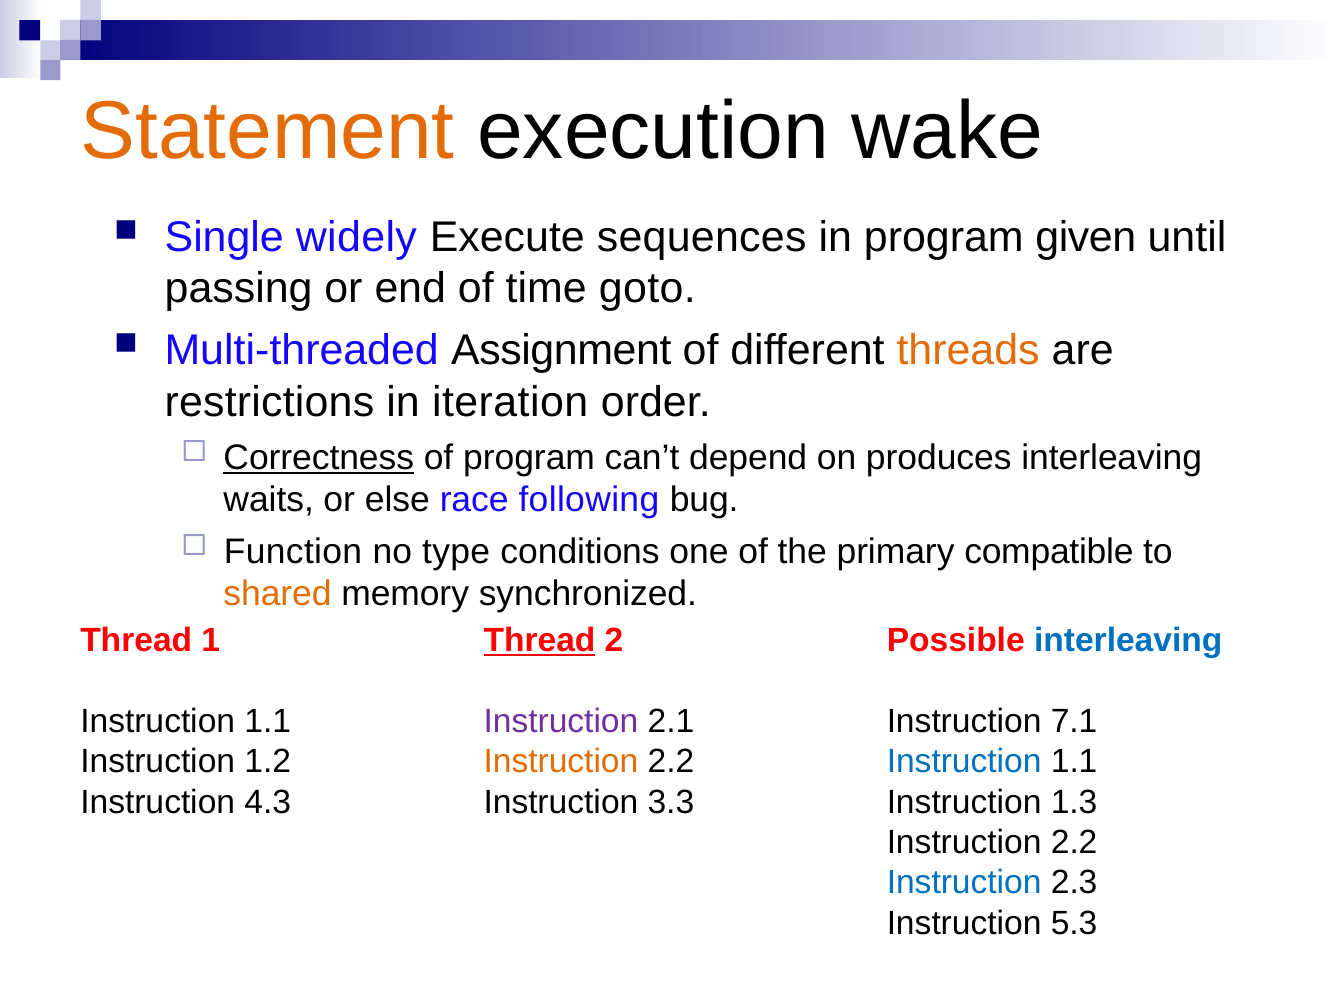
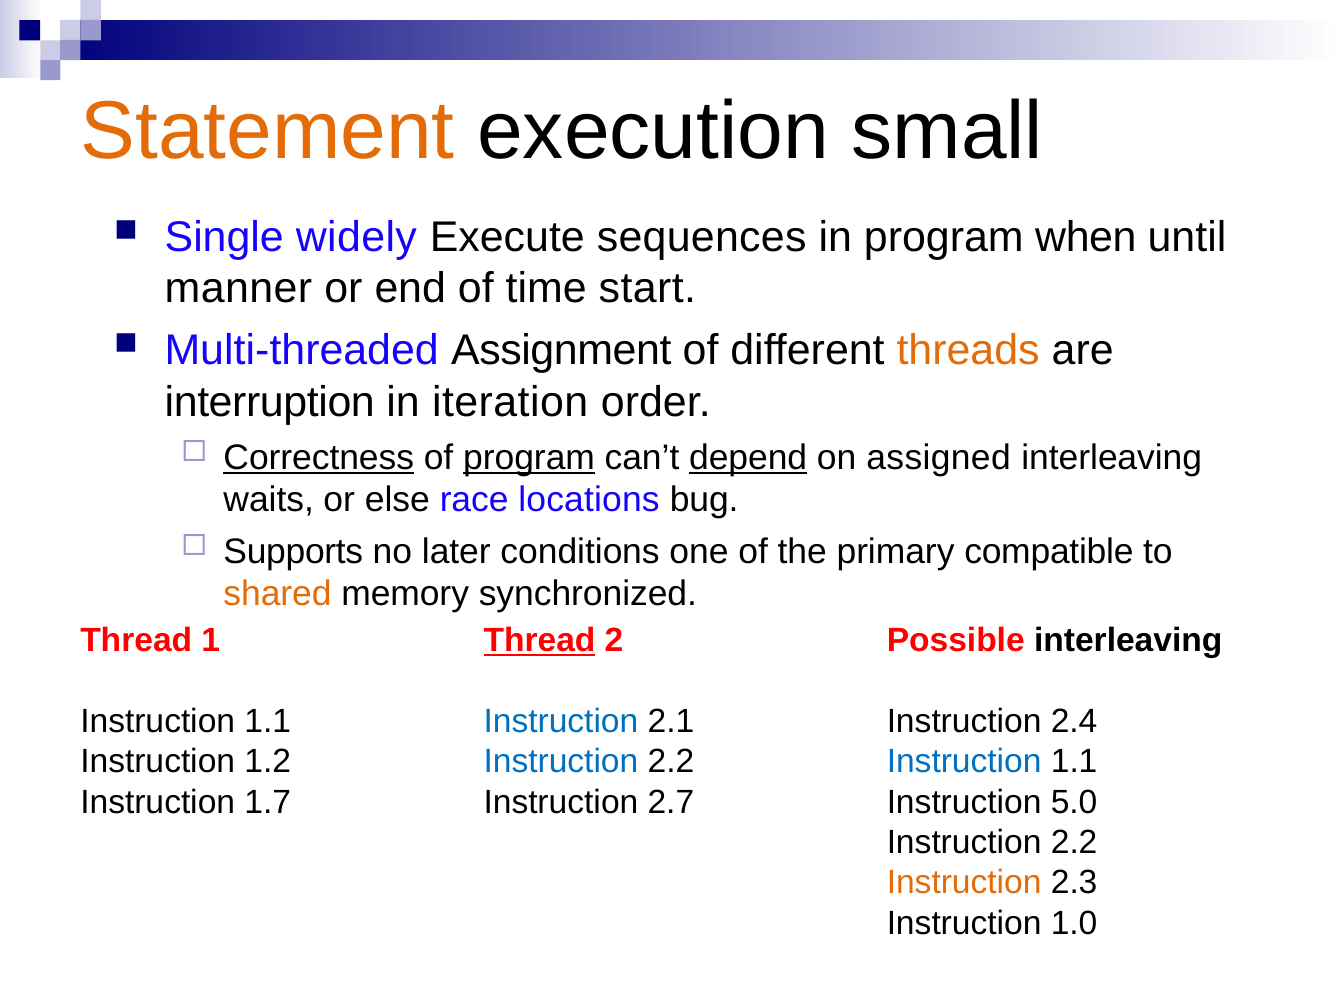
wake: wake -> small
given: given -> when
passing: passing -> manner
goto: goto -> start
restrictions: restrictions -> interruption
program at (529, 457) underline: none -> present
depend underline: none -> present
produces: produces -> assigned
following: following -> locations
Function: Function -> Supports
type: type -> later
interleaving at (1128, 641) colour: blue -> black
Instruction at (561, 721) colour: purple -> blue
7.1: 7.1 -> 2.4
Instruction at (561, 762) colour: orange -> blue
4.3: 4.3 -> 1.7
3.3: 3.3 -> 2.7
1.3: 1.3 -> 5.0
Instruction at (964, 883) colour: blue -> orange
5.3: 5.3 -> 1.0
